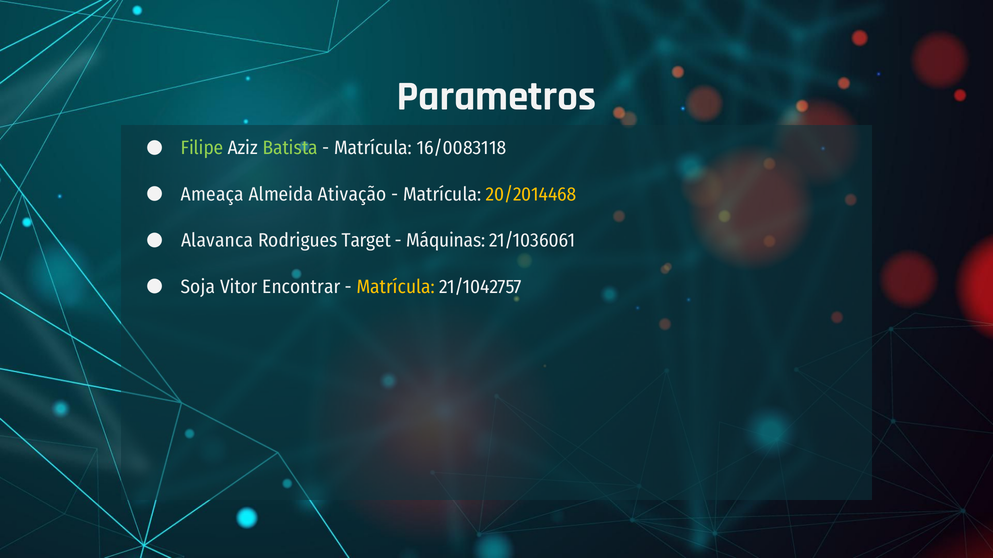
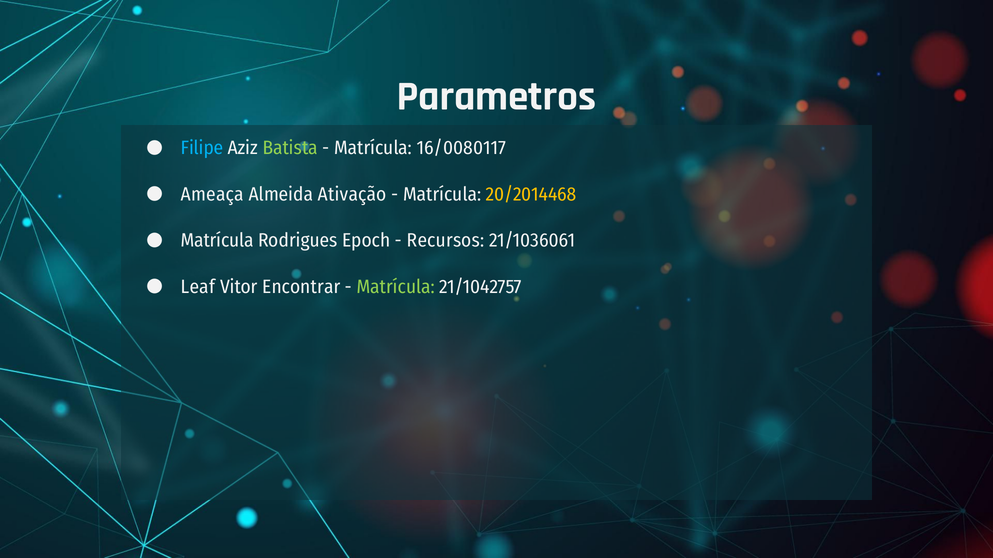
Filipe colour: light green -> light blue
16/0083118: 16/0083118 -> 16/0080117
Alavanca at (217, 241): Alavanca -> Matrícula
Target: Target -> Epoch
Máquinas: Máquinas -> Recursos
Soja: Soja -> Leaf
Matrícula at (396, 287) colour: yellow -> light green
